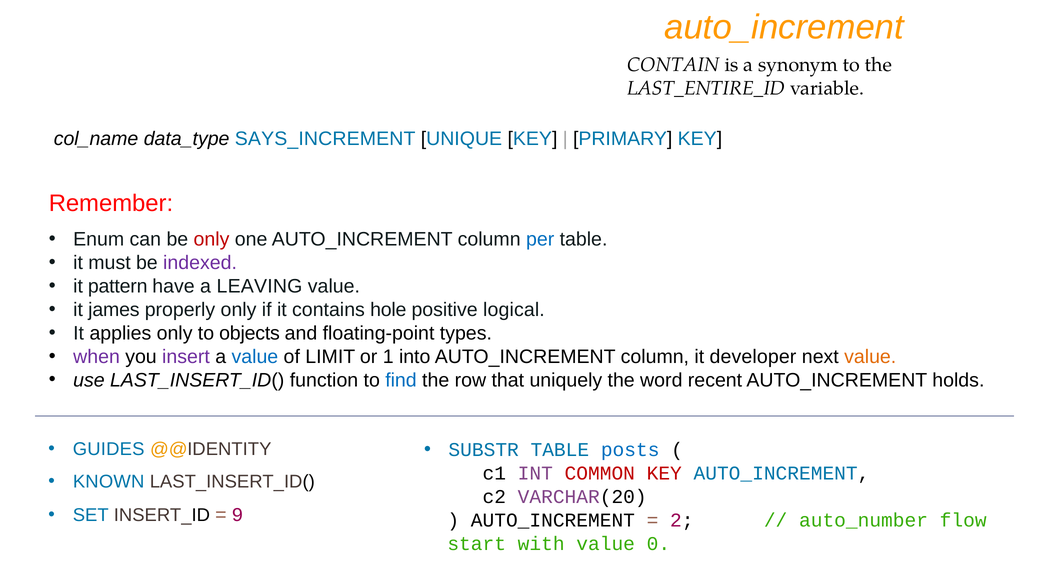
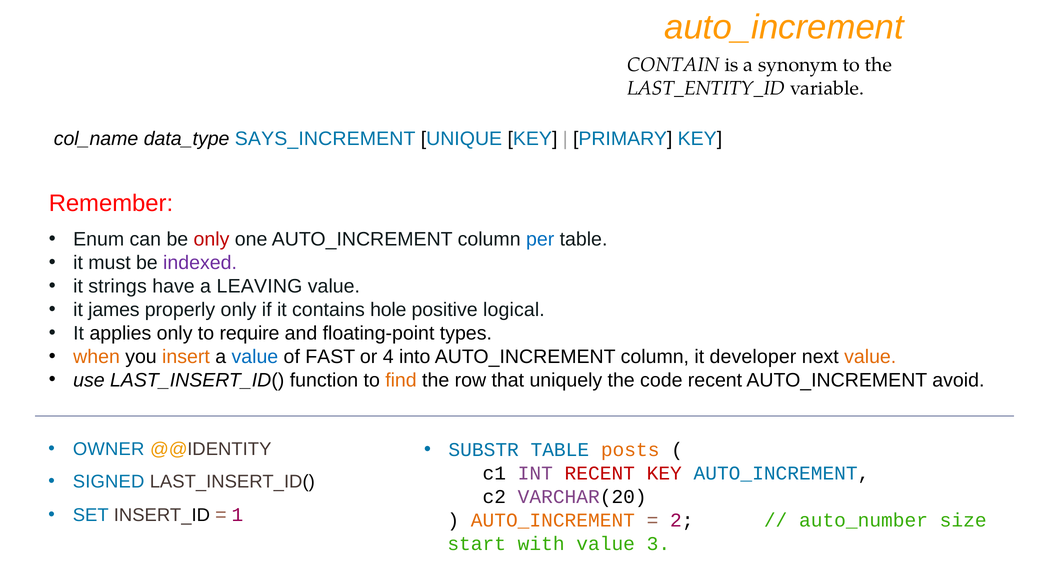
LAST_ENTIRE_ID: LAST_ENTIRE_ID -> LAST_ENTITY_ID
pattern: pattern -> strings
objects: objects -> require
when colour: purple -> orange
insert colour: purple -> orange
LIMIT: LIMIT -> FAST
1: 1 -> 4
find colour: blue -> orange
word: word -> code
holds: holds -> avoid
GUIDES: GUIDES -> OWNER
posts colour: blue -> orange
INT COMMON: COMMON -> RECENT
KNOWN: KNOWN -> SIGNED
9: 9 -> 1
AUTO_INCREMENT at (553, 520) colour: black -> orange
flow: flow -> size
0: 0 -> 3
